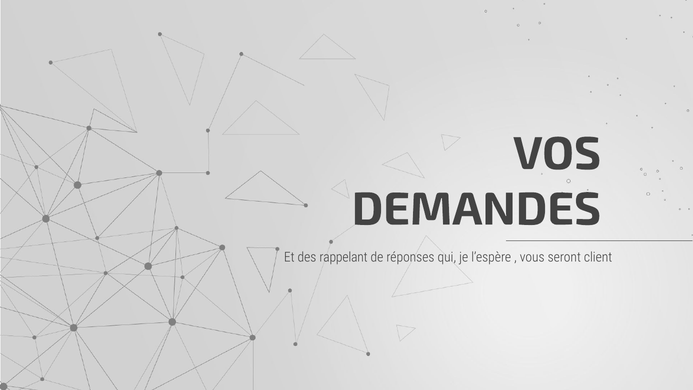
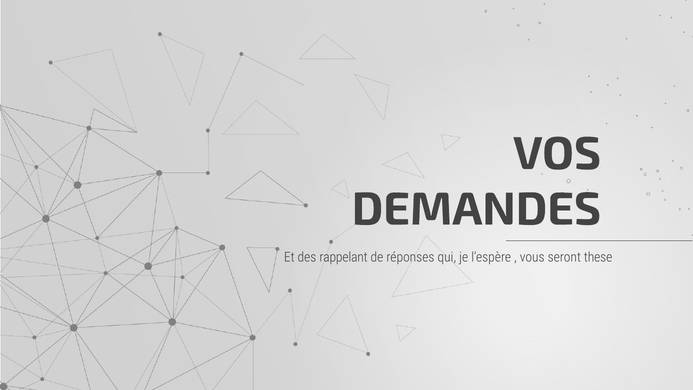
client: client -> these
